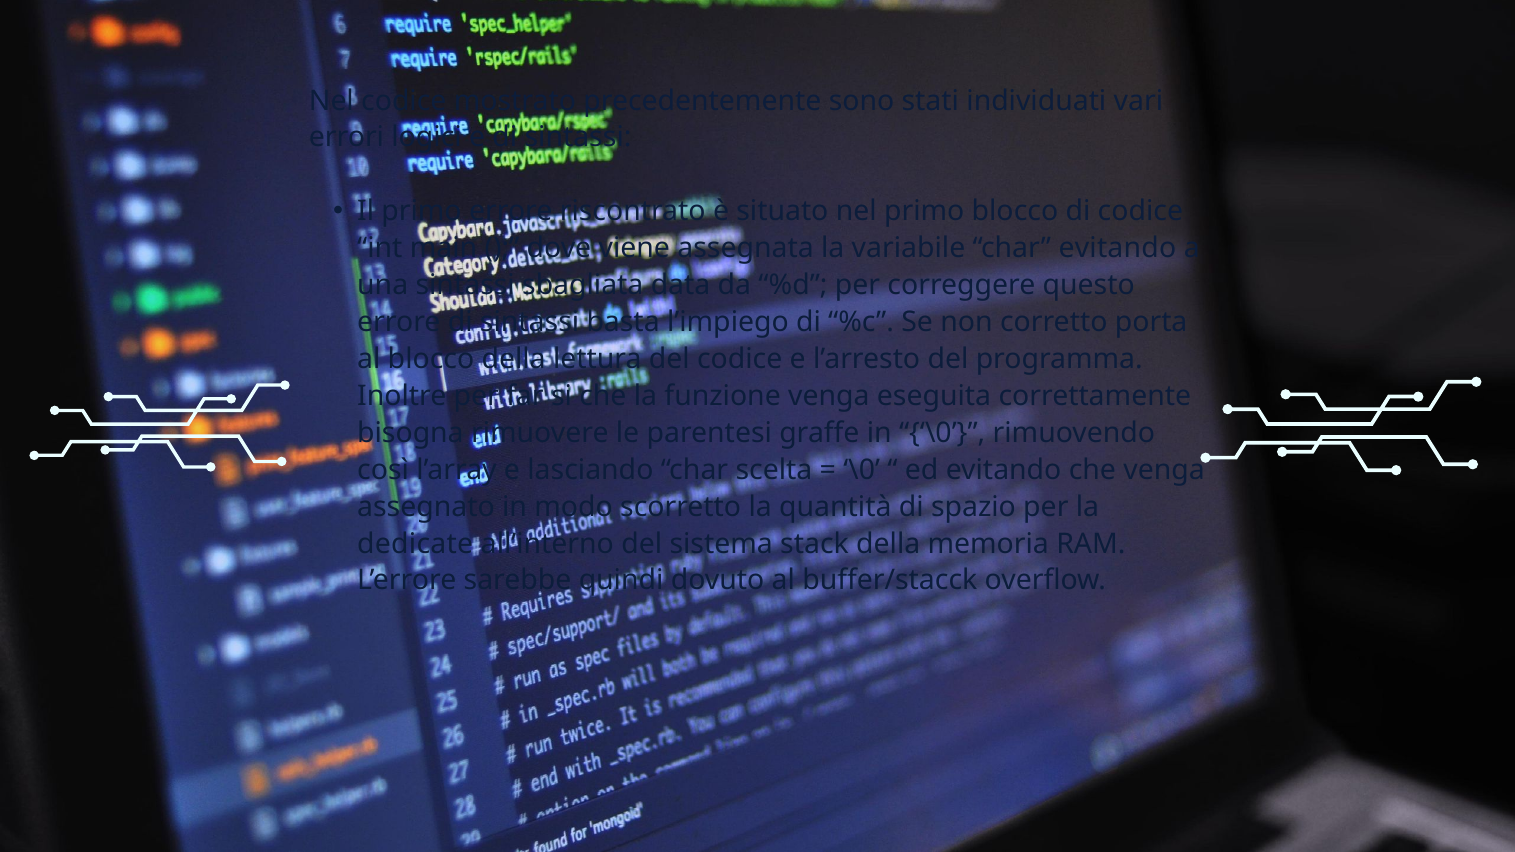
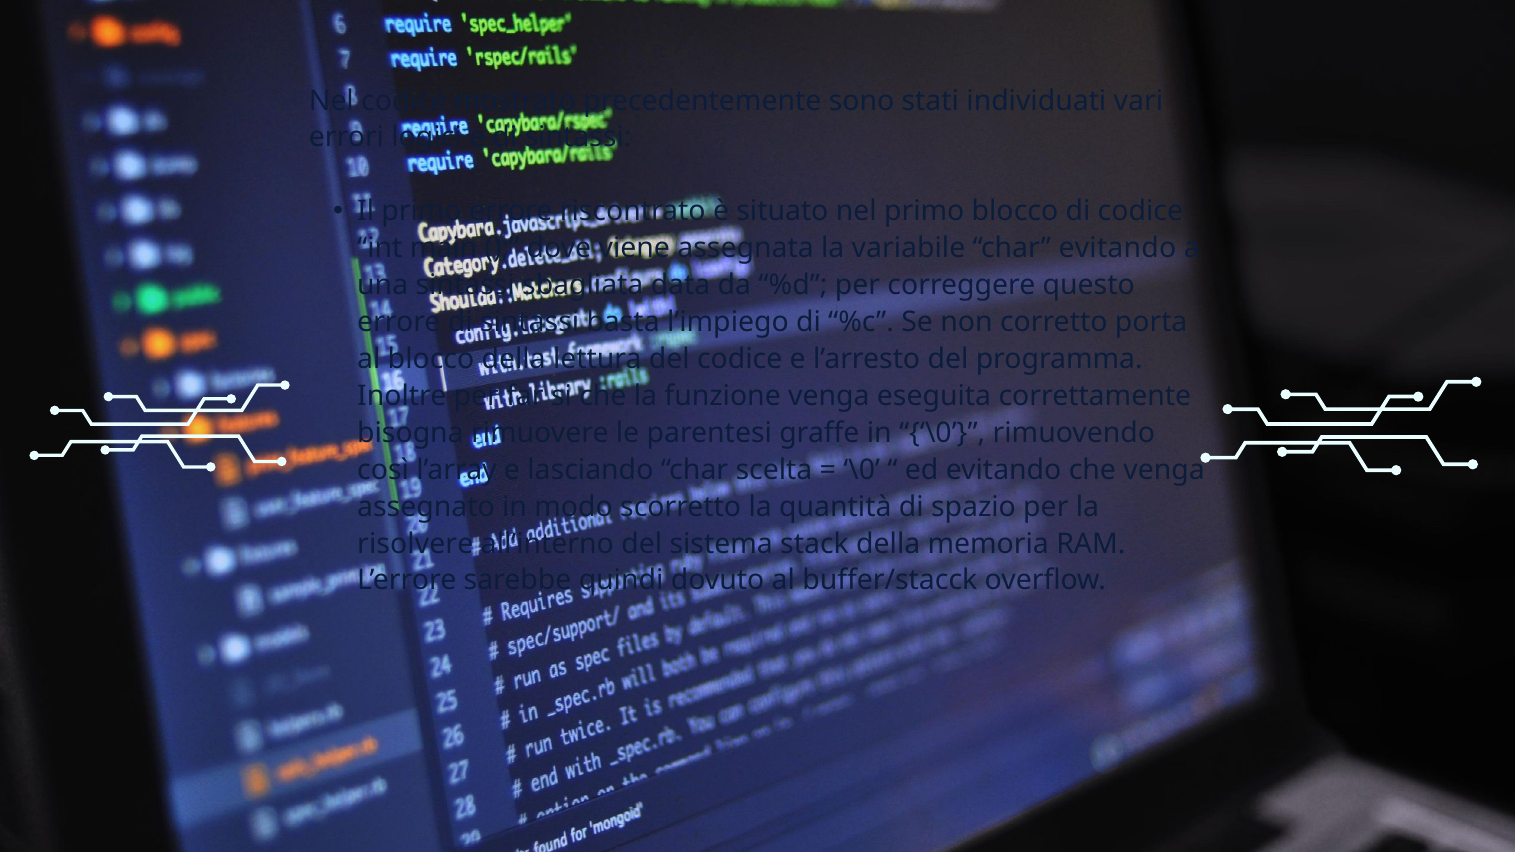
dedicate: dedicate -> risolvere
